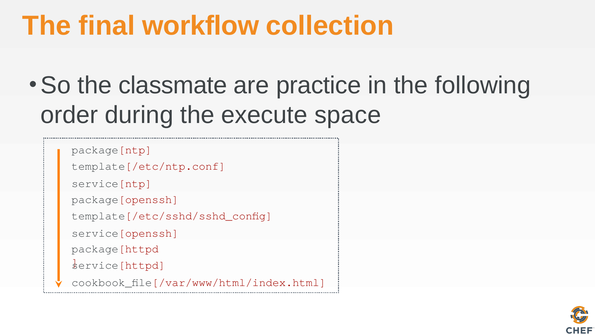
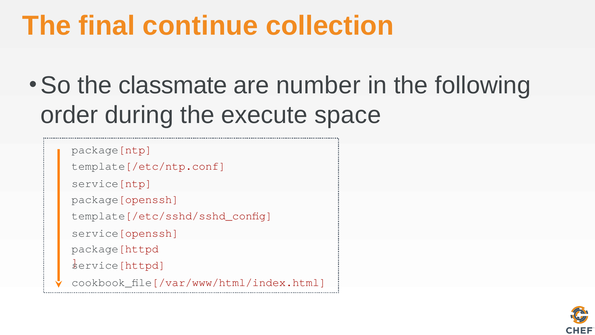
workflow: workflow -> continue
practice: practice -> number
